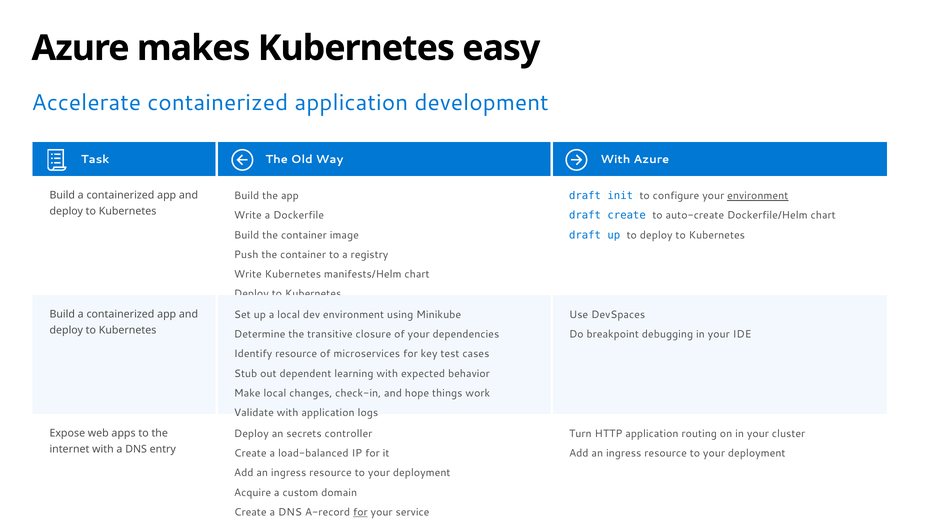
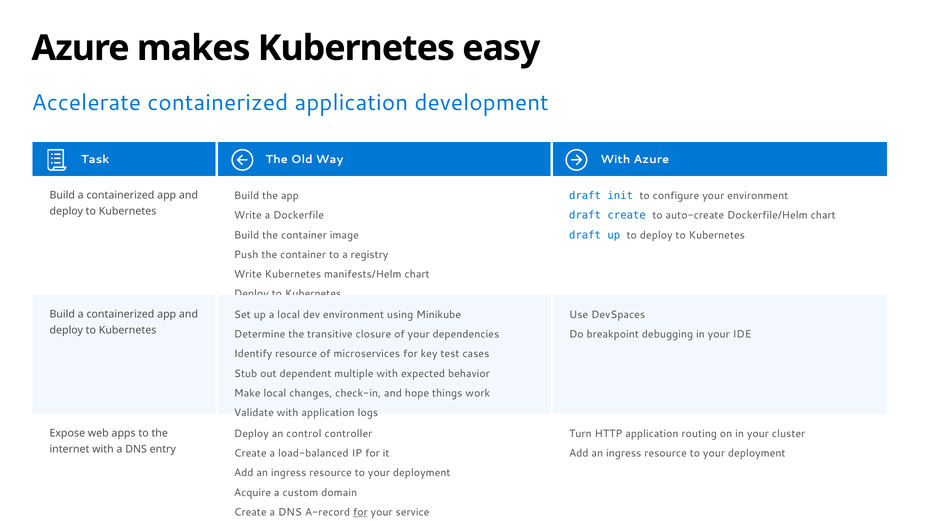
environment at (758, 196) underline: present -> none
learning: learning -> multiple
secrets: secrets -> control
